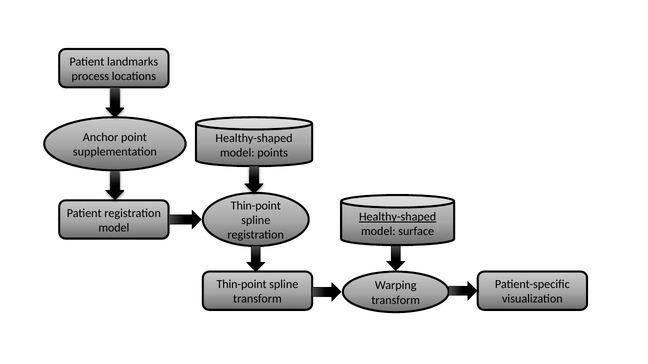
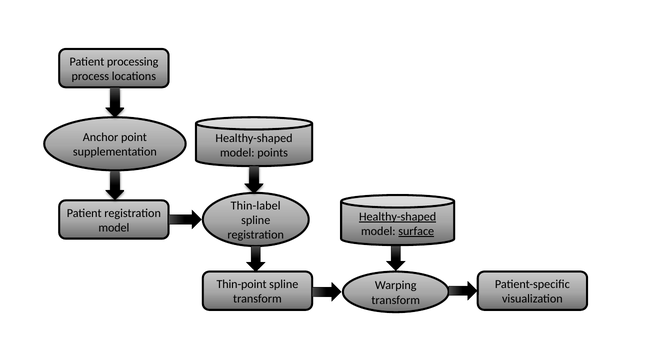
landmarks: landmarks -> processing
Thin-point at (256, 206): Thin-point -> Thin-label
surface underline: none -> present
